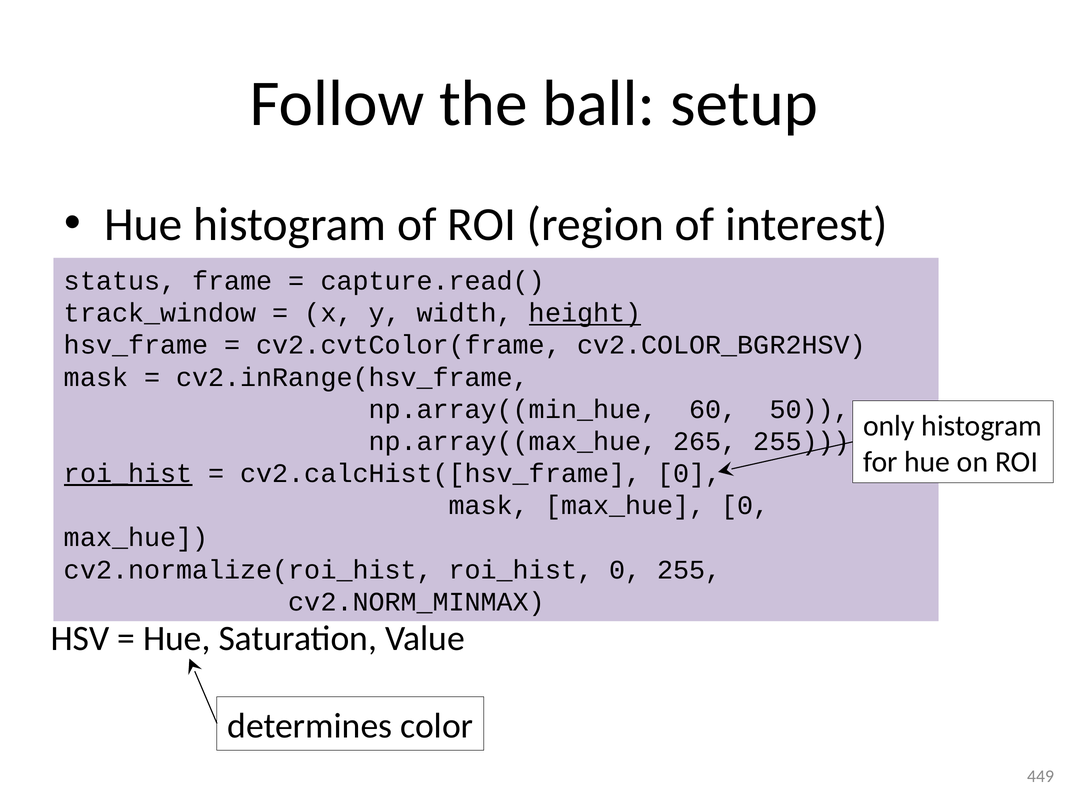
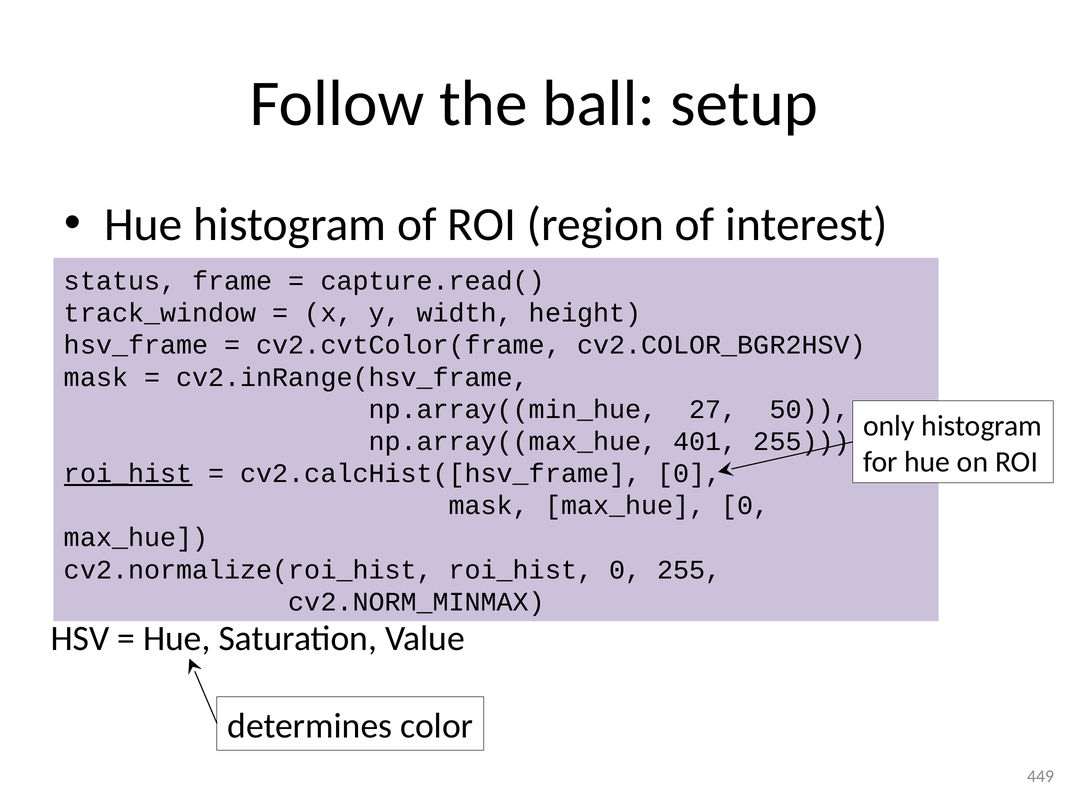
height underline: present -> none
60: 60 -> 27
265: 265 -> 401
